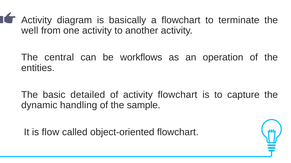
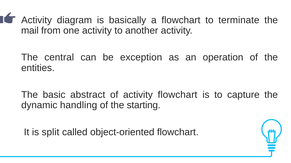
well: well -> mail
workflows: workflows -> exception
detailed: detailed -> abstract
sample: sample -> starting
flow: flow -> split
